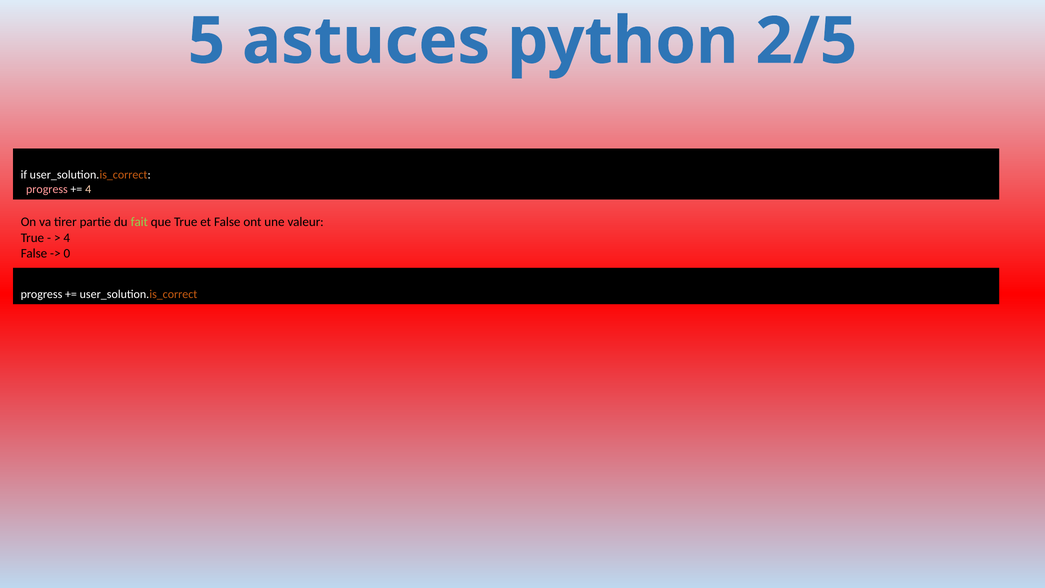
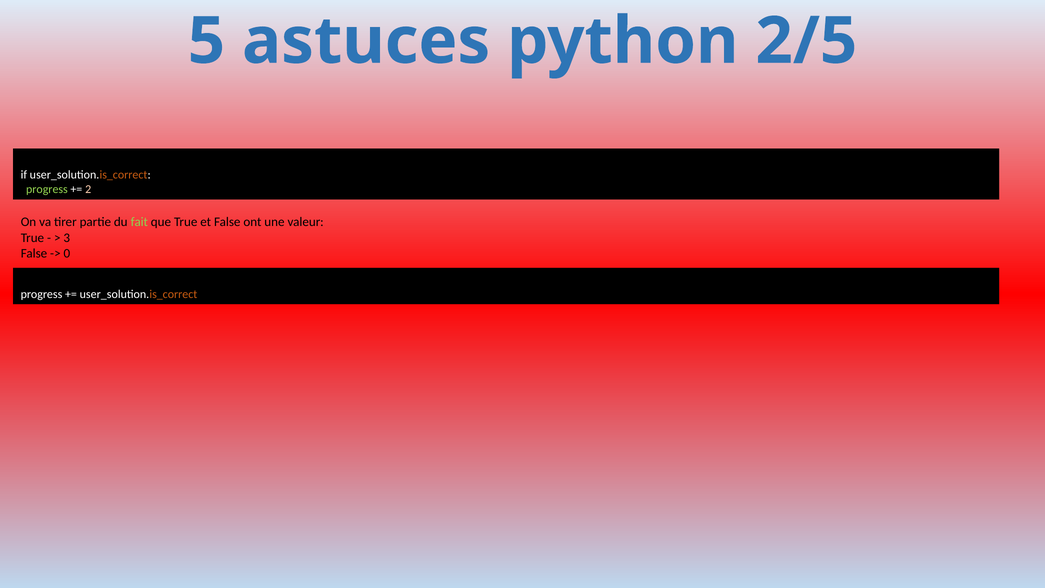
progress at (47, 189) colour: pink -> light green
4 at (88, 189): 4 -> 2
4 at (67, 238): 4 -> 3
